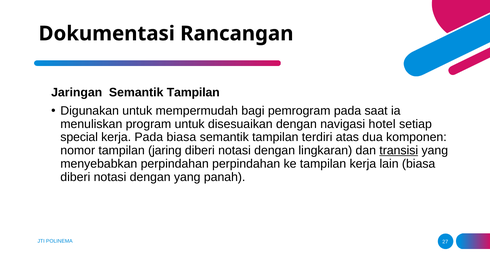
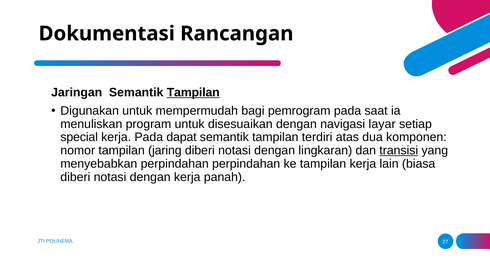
Tampilan at (193, 92) underline: none -> present
hotel: hotel -> layar
Pada biasa: biasa -> dapat
dengan yang: yang -> kerja
